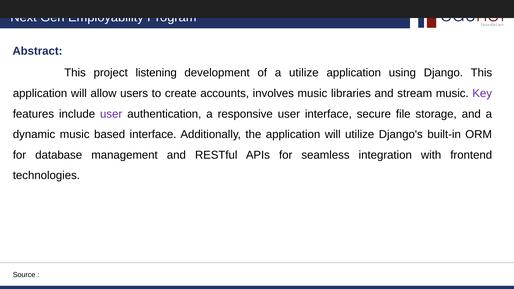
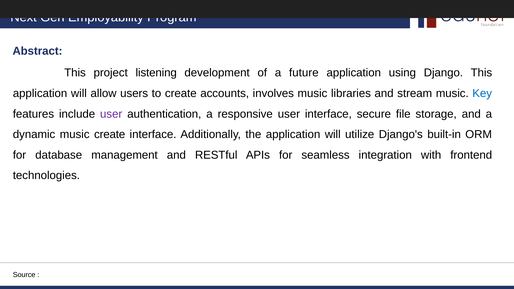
a utilize: utilize -> future
Key colour: purple -> blue
music based: based -> create
